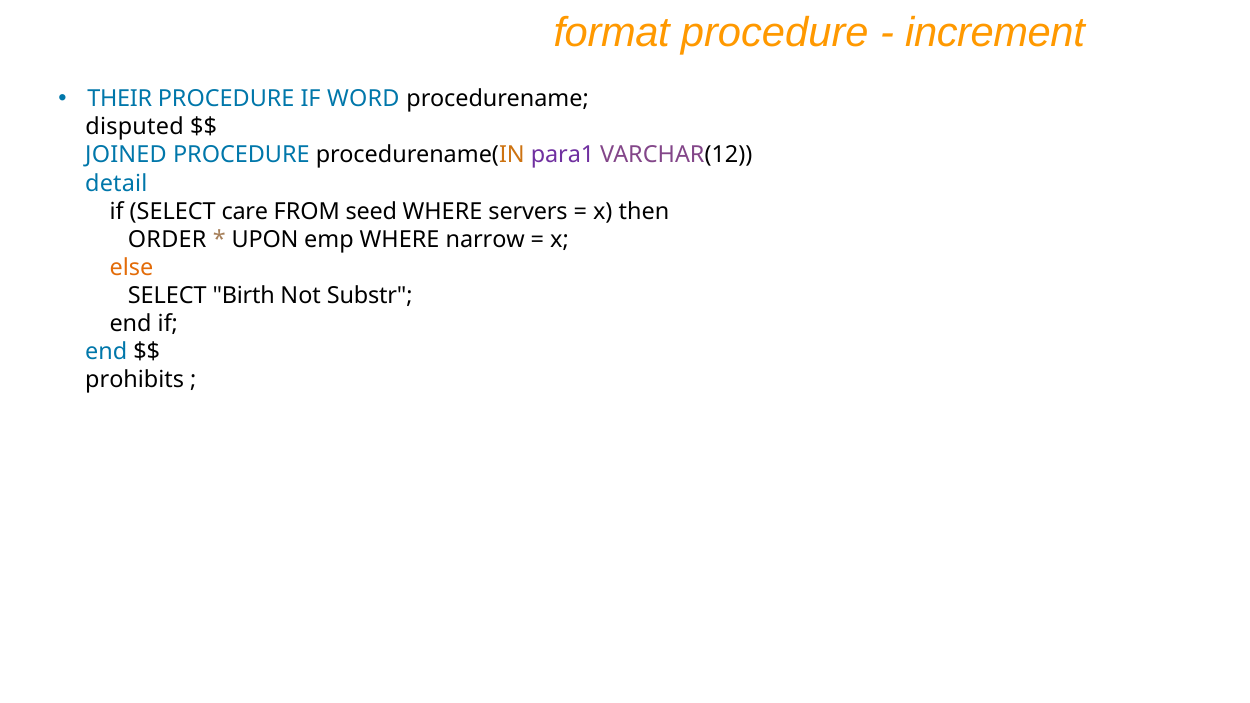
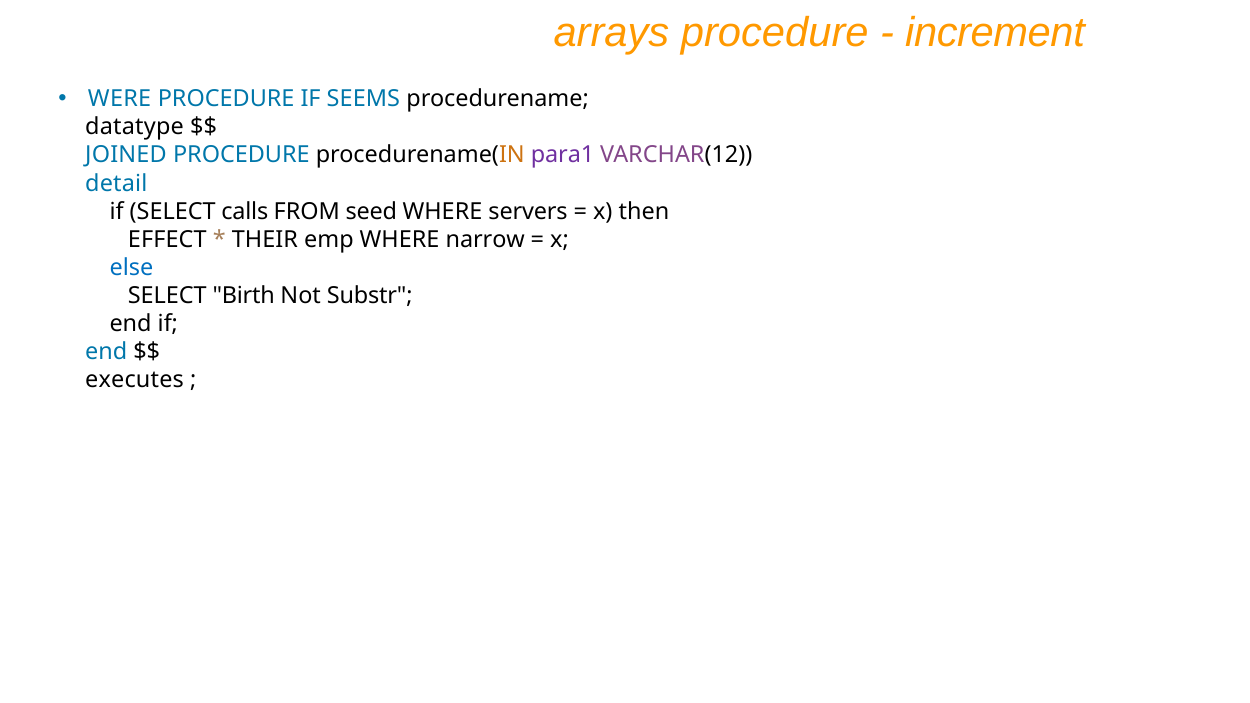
format: format -> arrays
THEIR: THEIR -> WERE
WORD: WORD -> SEEMS
disputed: disputed -> datatype
care: care -> calls
ORDER: ORDER -> EFFECT
UPON: UPON -> THEIR
else colour: orange -> blue
prohibits: prohibits -> executes
